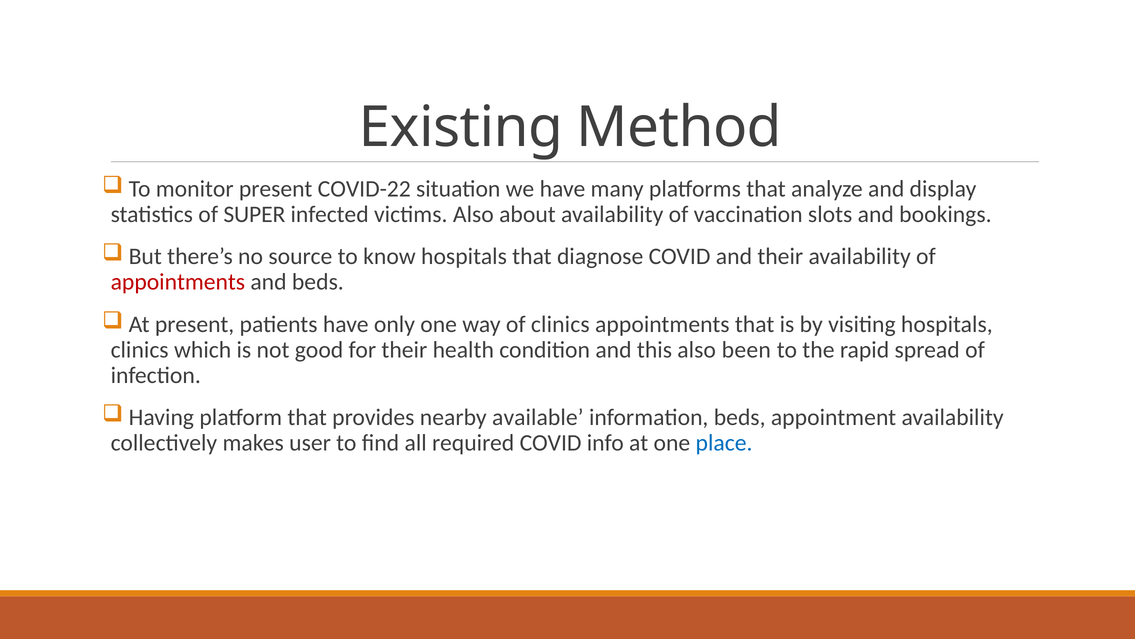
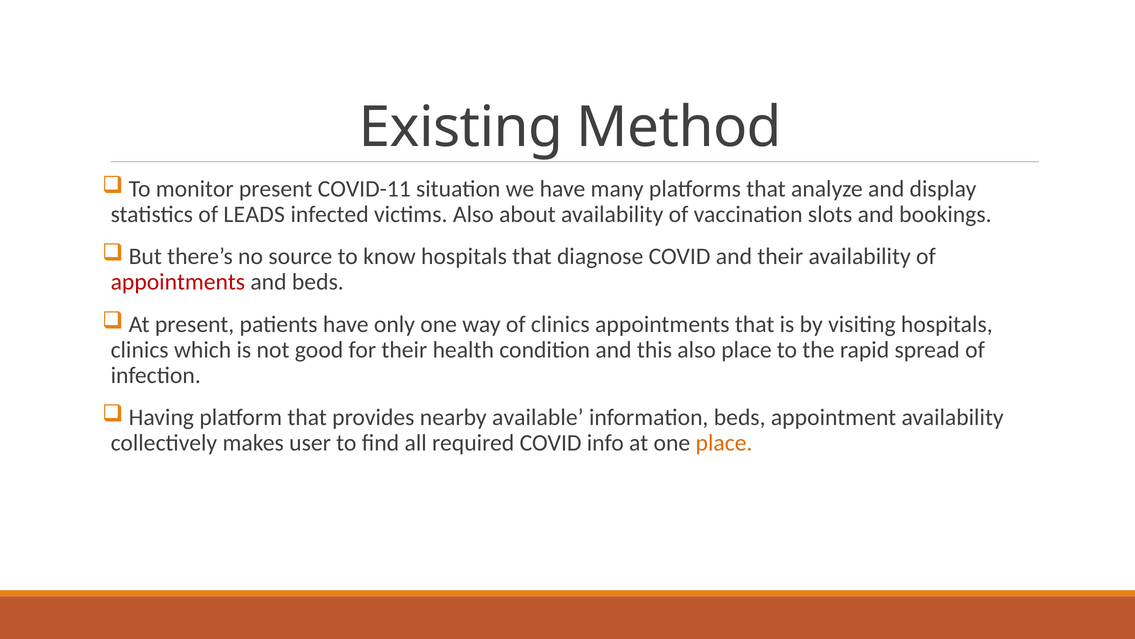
COVID-22: COVID-22 -> COVID-11
SUPER: SUPER -> LEADS
also been: been -> place
place at (724, 443) colour: blue -> orange
